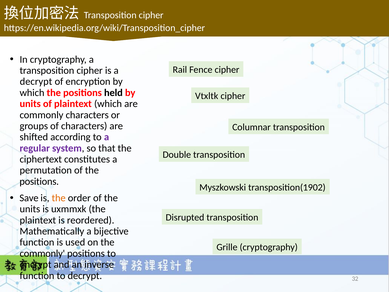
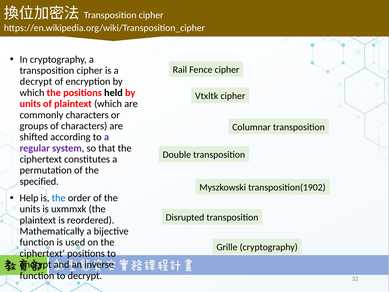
positions at (39, 181): positions -> specified
Save: Save -> Help
the at (59, 198) colour: orange -> blue
commonly at (42, 253): commonly -> ciphertext
